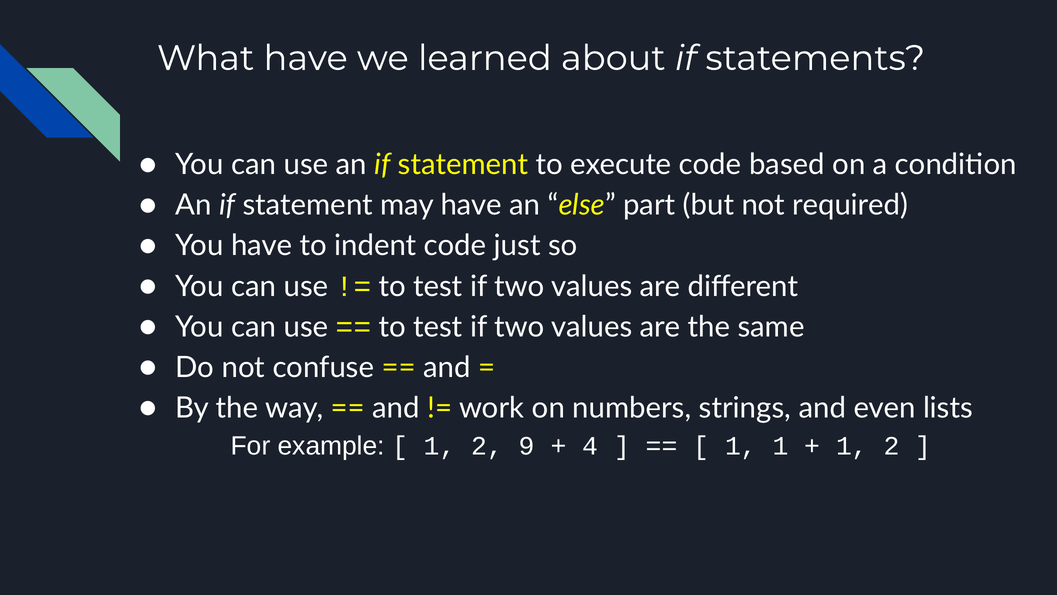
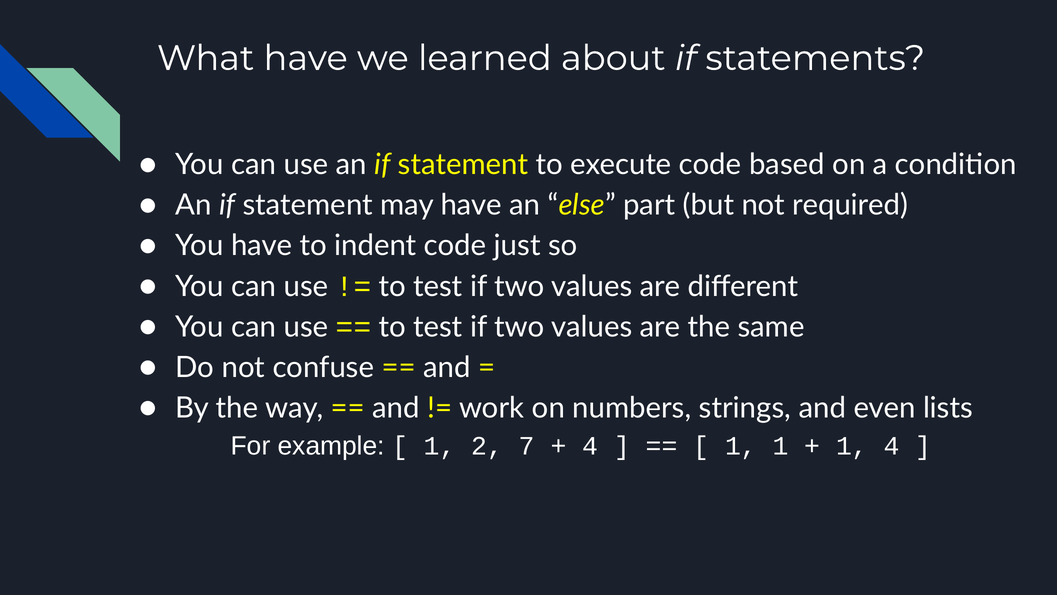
9: 9 -> 7
2 at (892, 446): 2 -> 4
